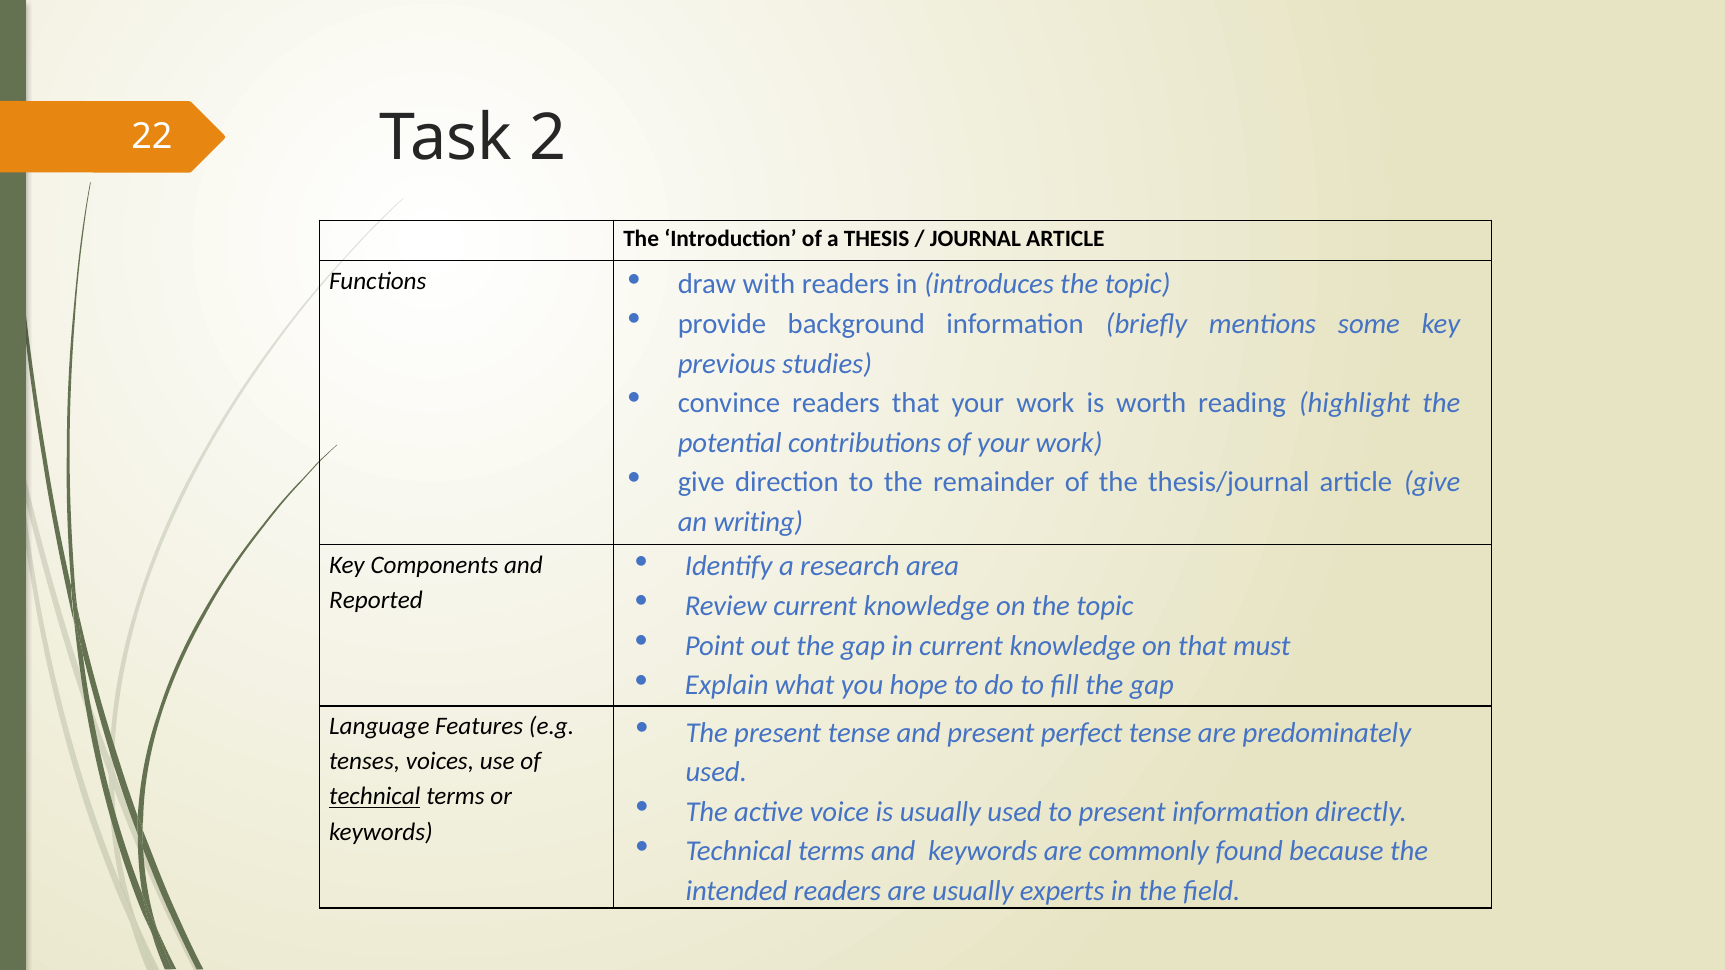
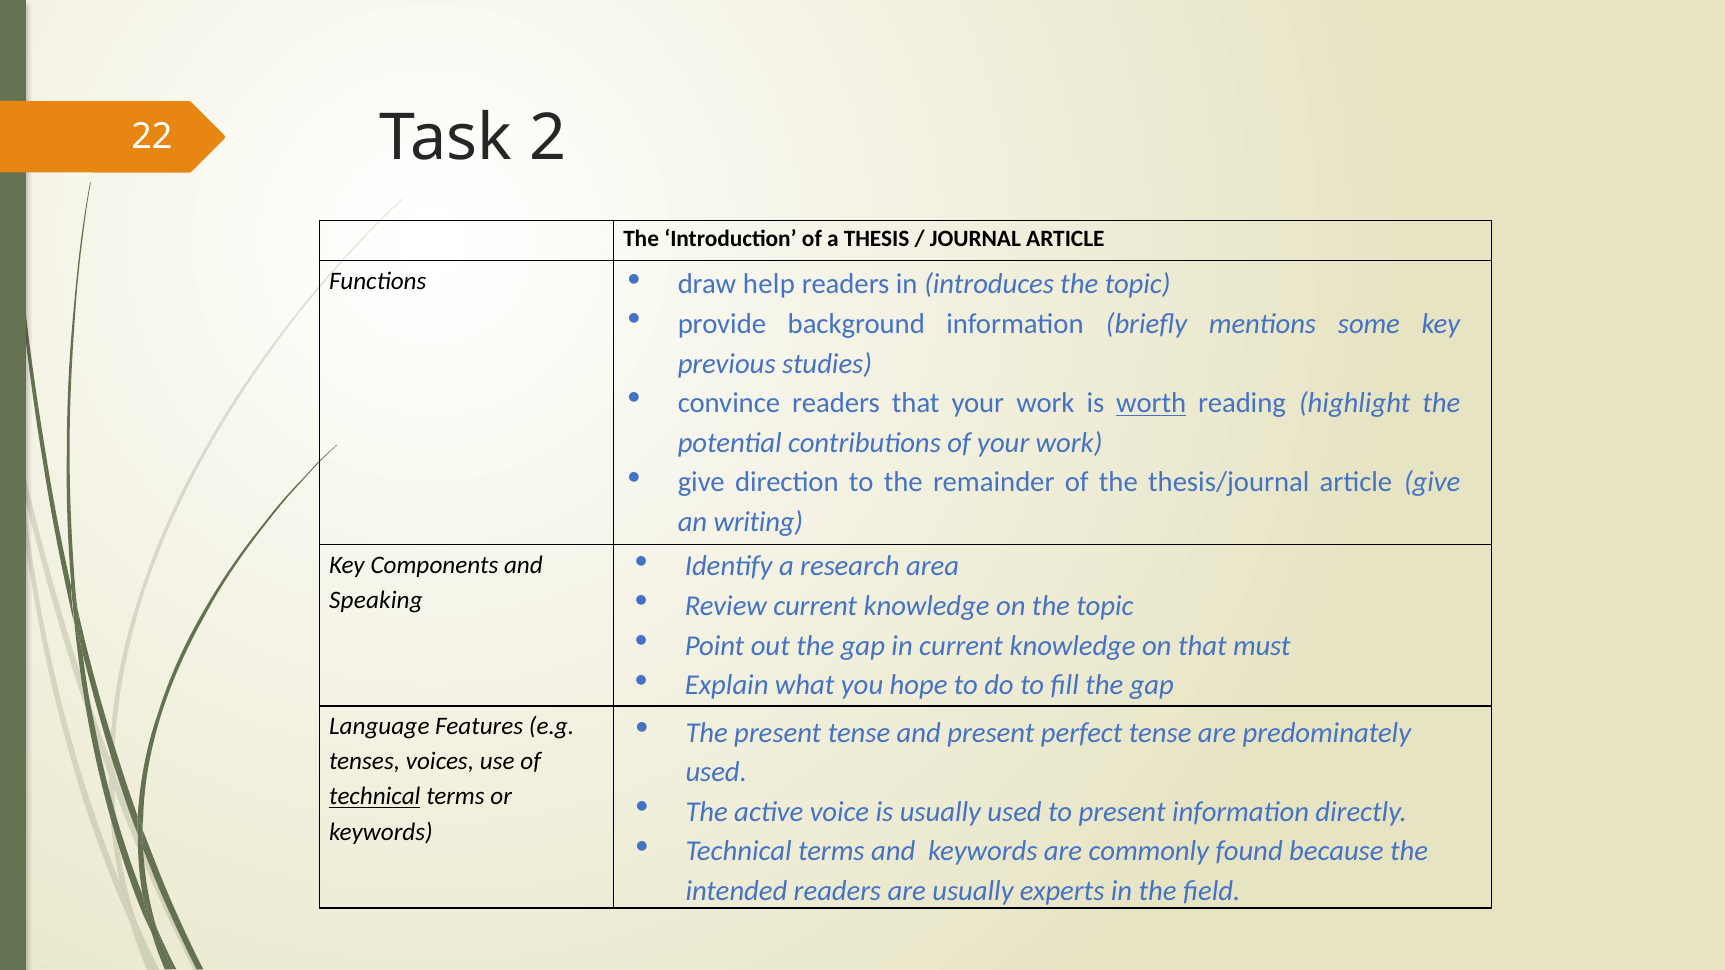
with: with -> help
worth underline: none -> present
Reported: Reported -> Speaking
